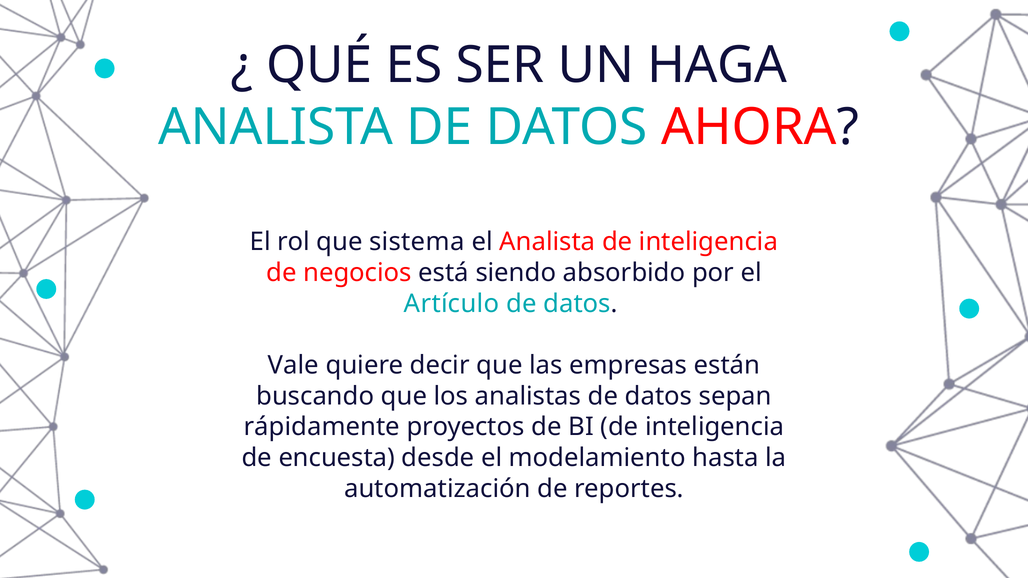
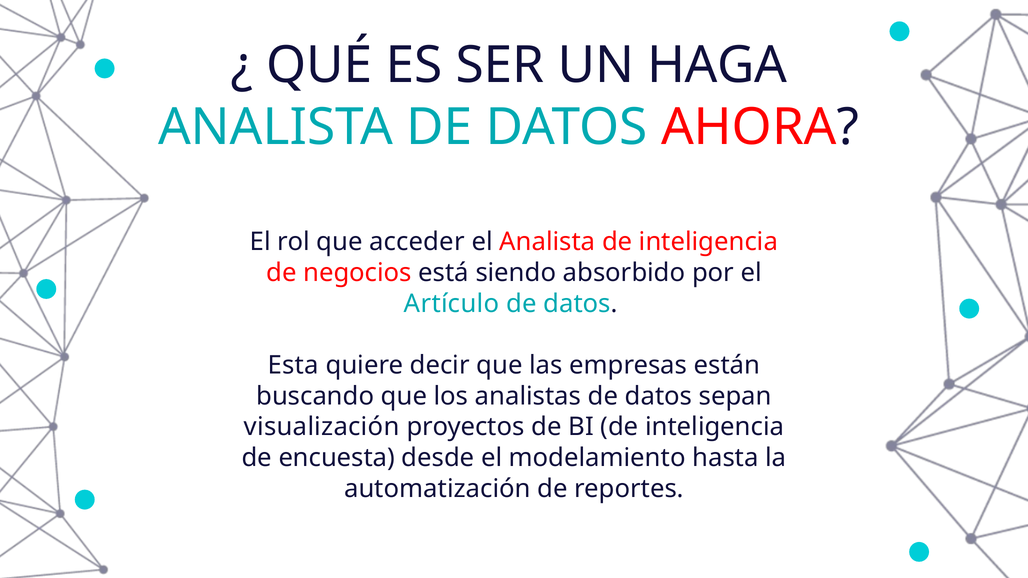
sistema: sistema -> acceder
Vale: Vale -> Esta
rápidamente: rápidamente -> visualización
